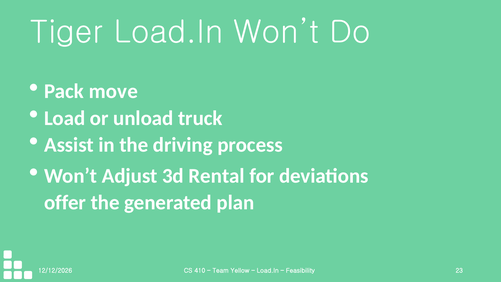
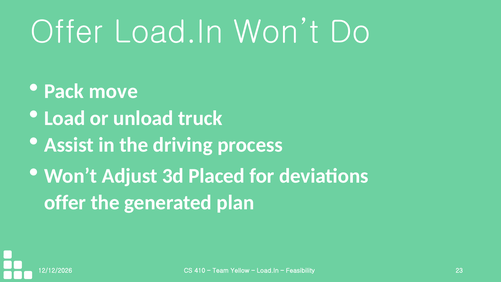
Tiger at (67, 32): Tiger -> Offer
Rental: Rental -> Placed
